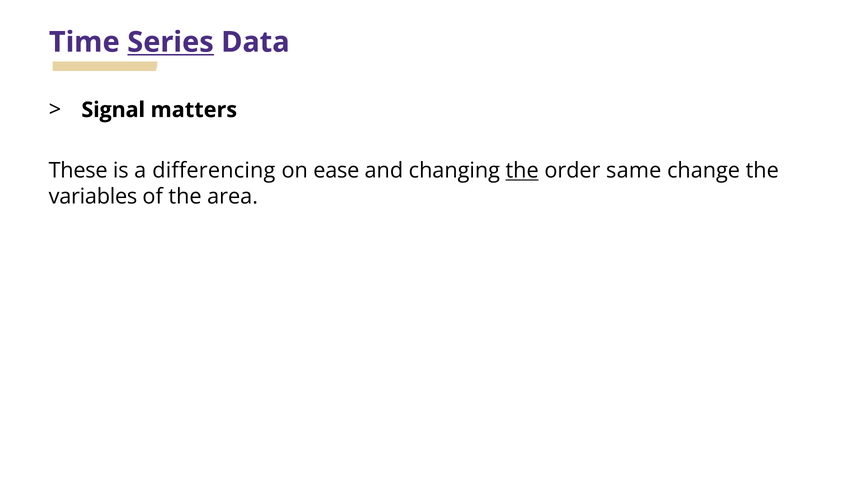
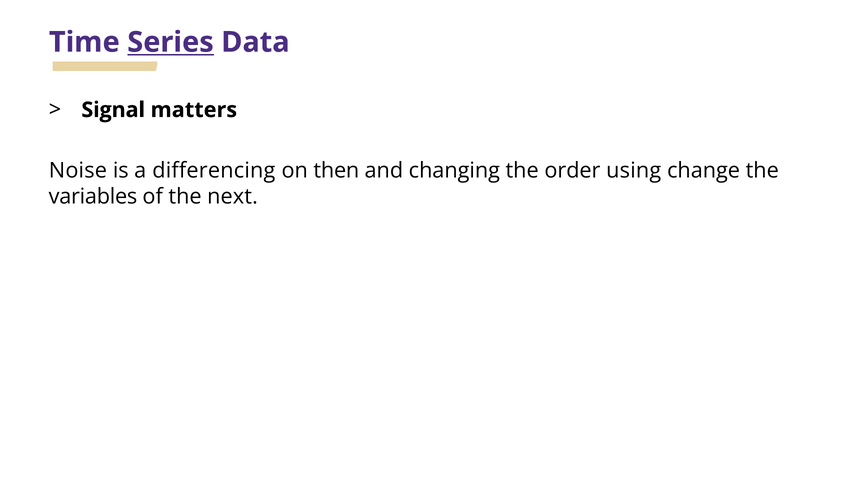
These: These -> Noise
ease: ease -> then
the at (522, 171) underline: present -> none
same: same -> using
area: area -> next
